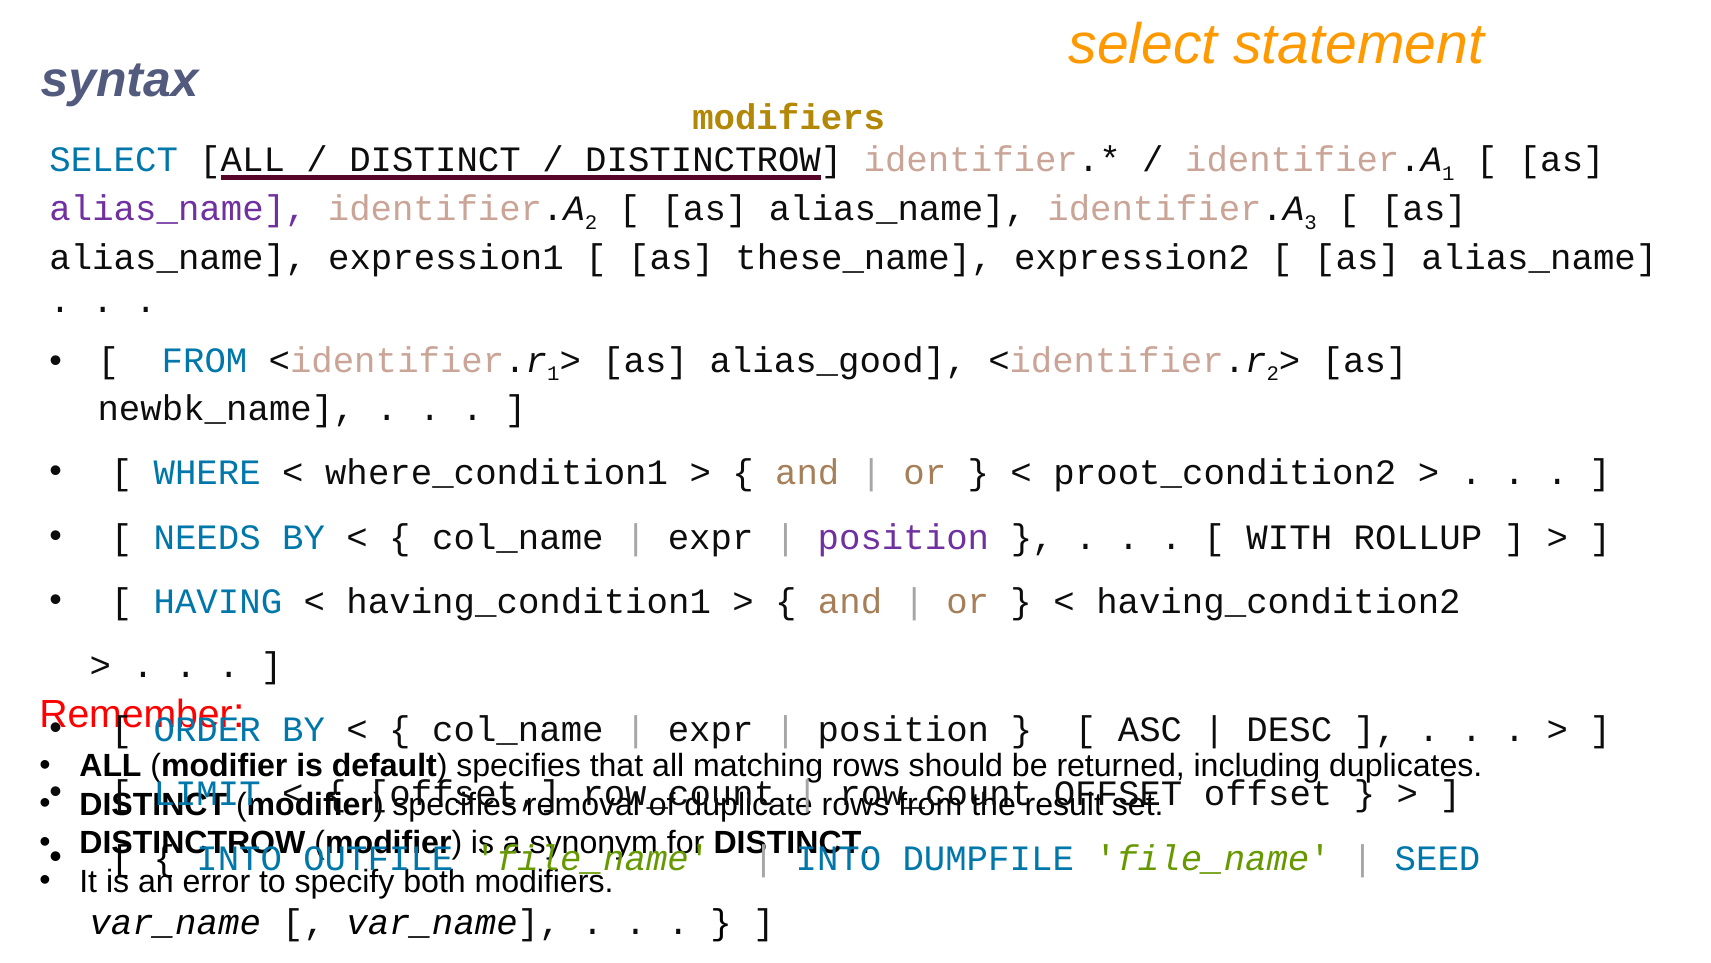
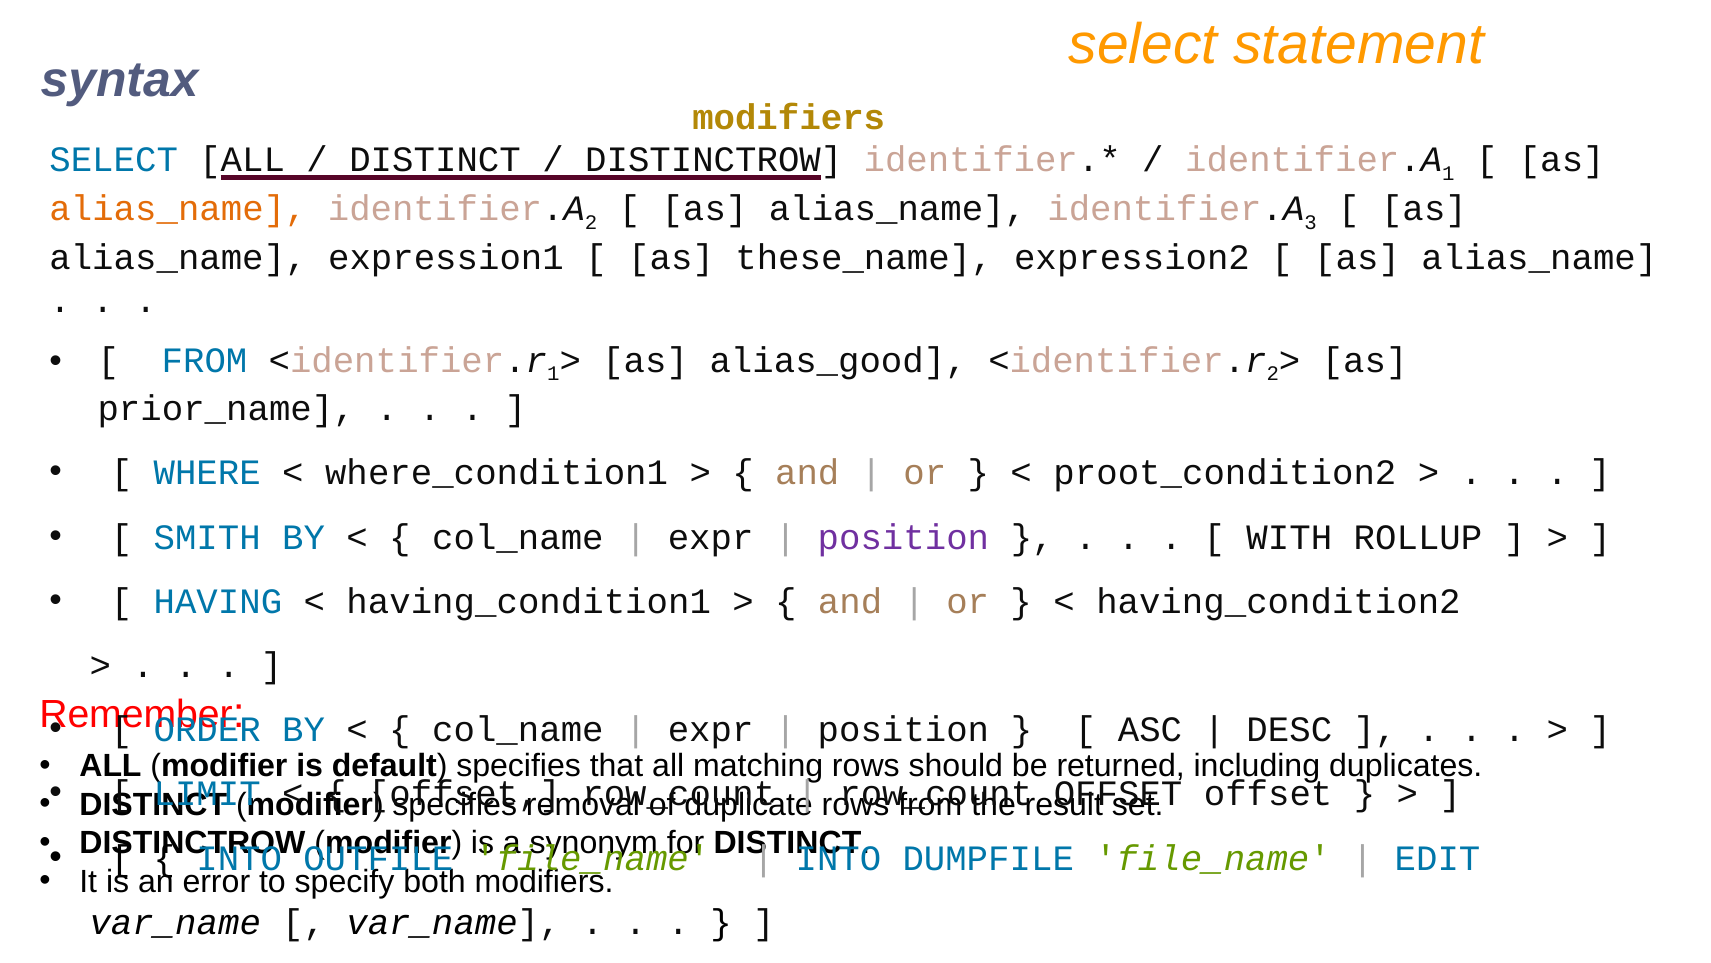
alias_name at (178, 209) colour: purple -> orange
newbk_name: newbk_name -> prior_name
NEEDS: NEEDS -> SMITH
SEED: SEED -> EDIT
